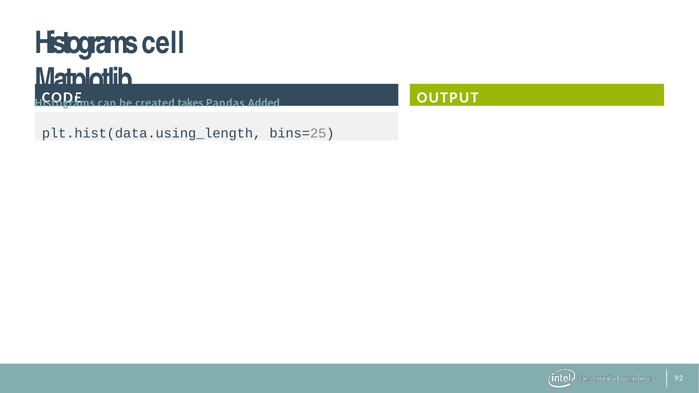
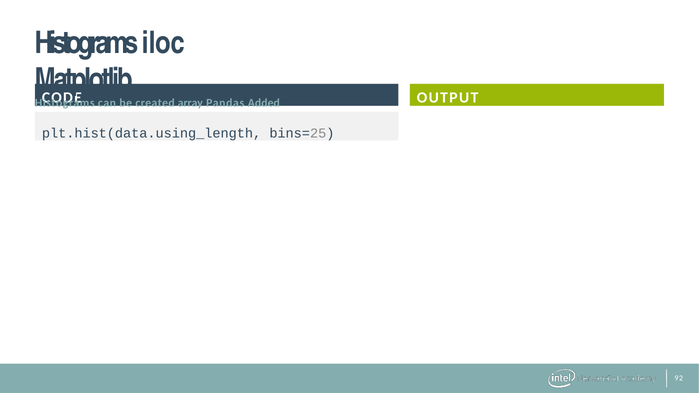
cell: cell -> iloc
takes: takes -> array
